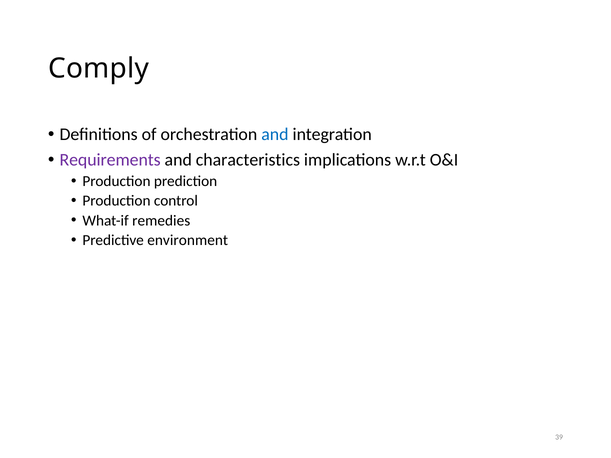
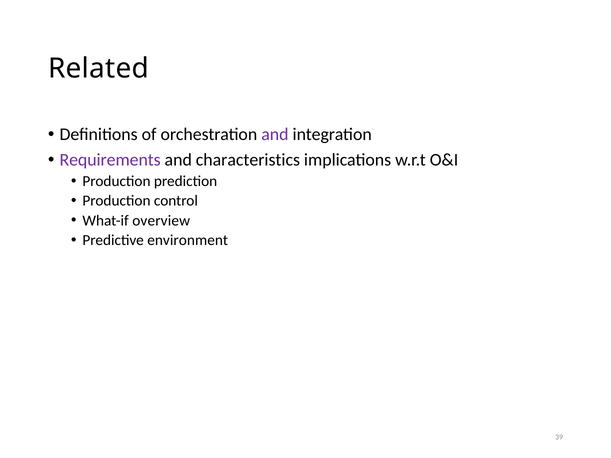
Comply: Comply -> Related
and at (275, 135) colour: blue -> purple
remedies: remedies -> overview
